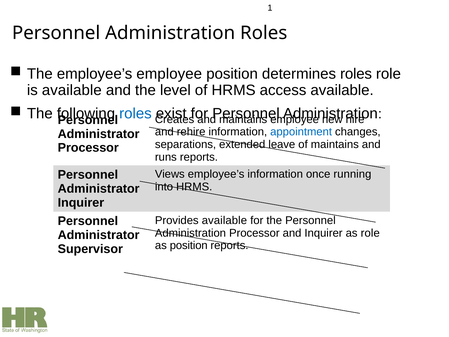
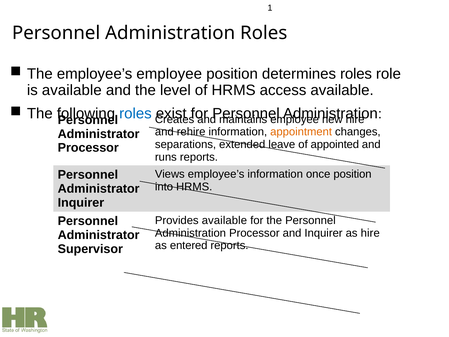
appointment colour: blue -> orange
of maintains: maintains -> appointed
once running: running -> position
as role: role -> hire
as position: position -> entered
